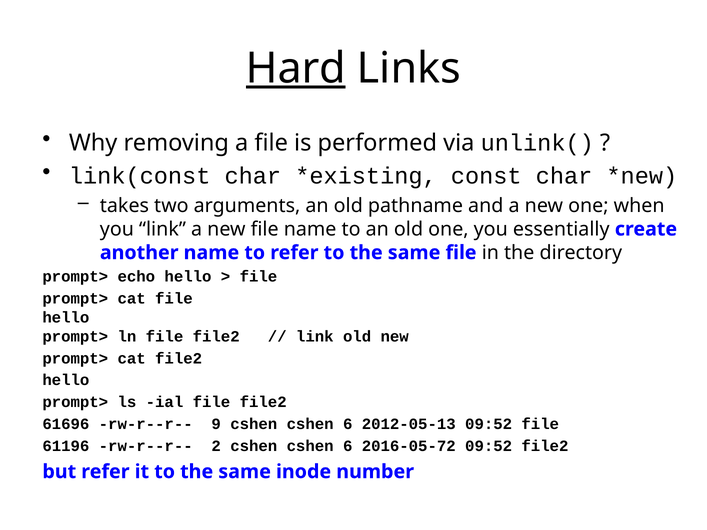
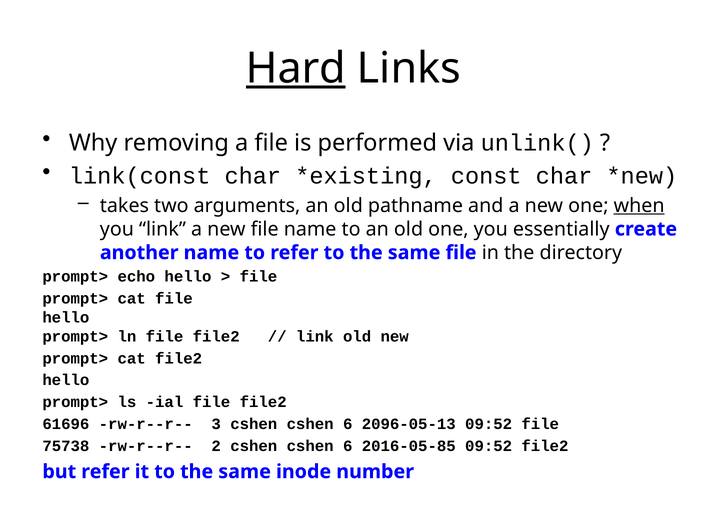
when underline: none -> present
9: 9 -> 3
2012-05-13: 2012-05-13 -> 2096-05-13
61196: 61196 -> 75738
2016-05-72: 2016-05-72 -> 2016-05-85
